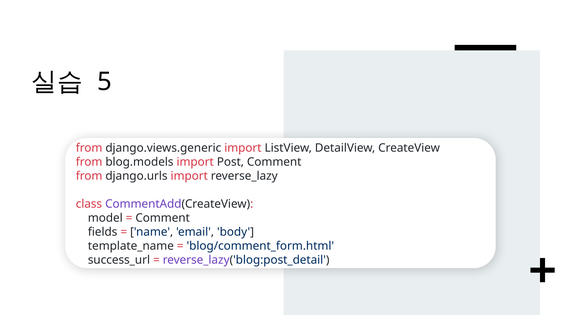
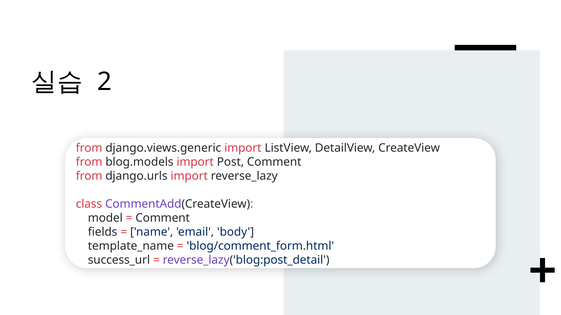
5: 5 -> 2
